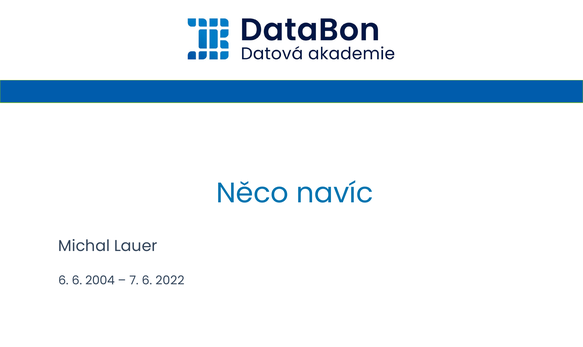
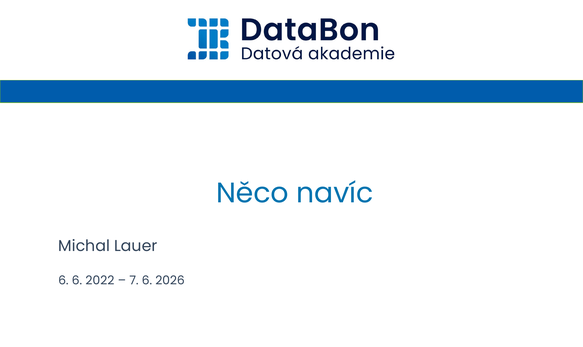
2004: 2004 -> 2022
2022: 2022 -> 2026
